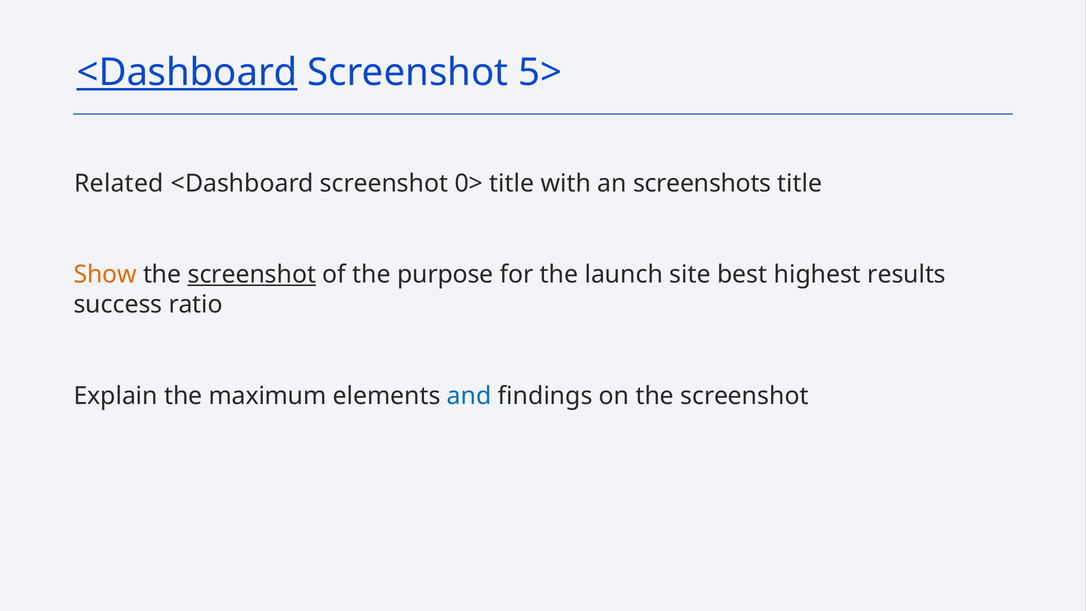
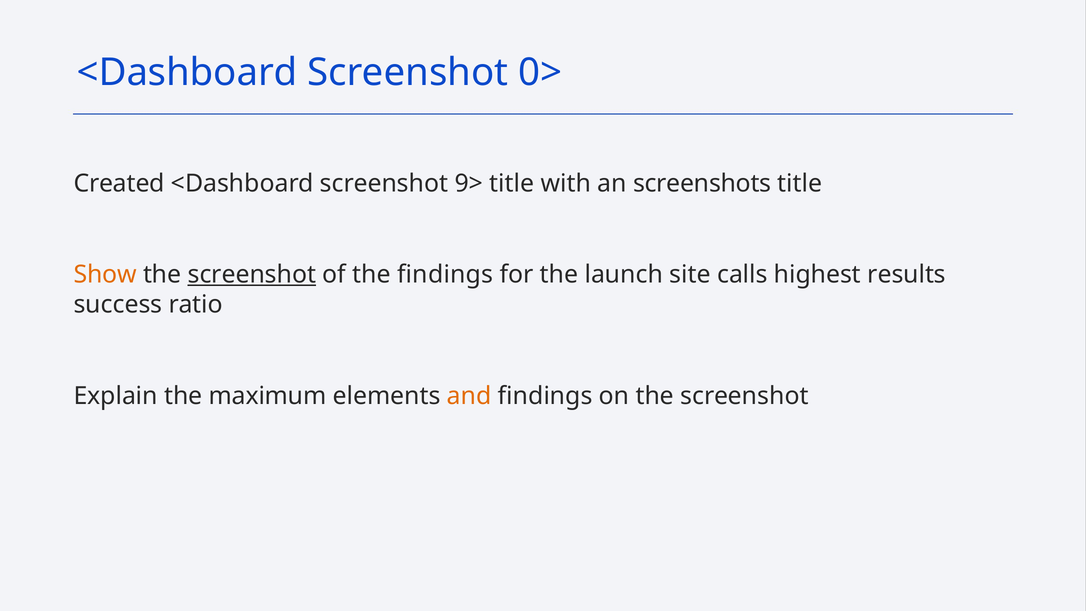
<Dashboard at (187, 73) underline: present -> none
5>: 5> -> 0>
Related: Related -> Created
0>: 0> -> 9>
the purpose: purpose -> findings
best: best -> calls
and colour: blue -> orange
